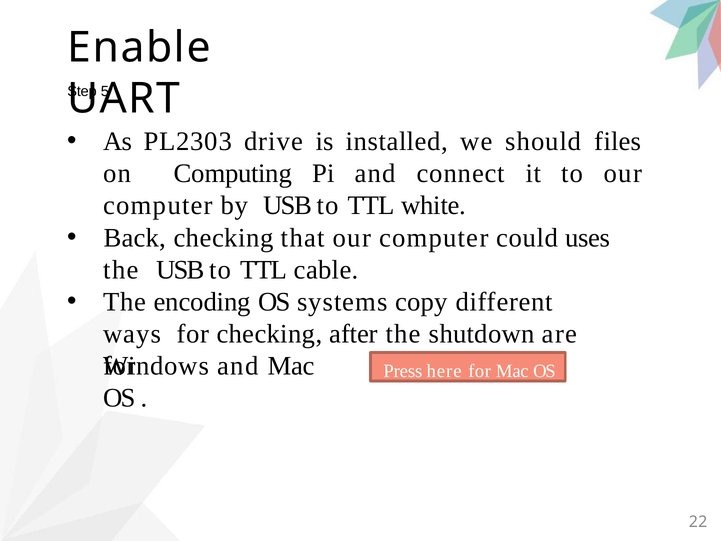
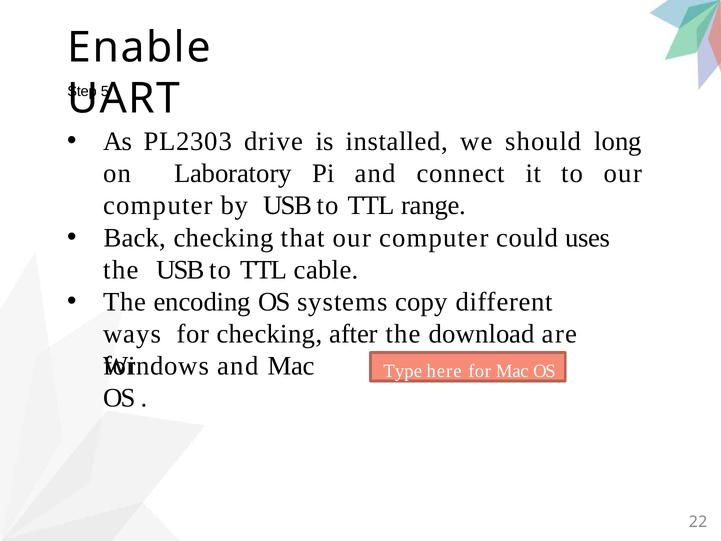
files: files -> long
Computing: Computing -> Laboratory
white: white -> range
shutdown: shutdown -> download
Press: Press -> Type
